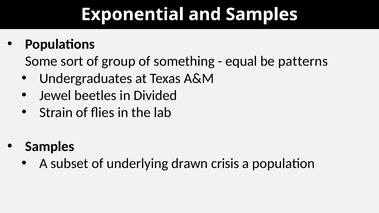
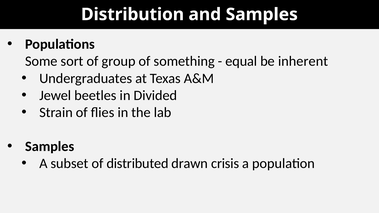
Exponential: Exponential -> Distribution
patterns: patterns -> inherent
underlying: underlying -> distributed
